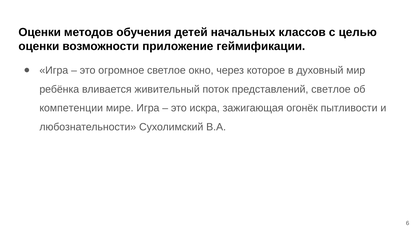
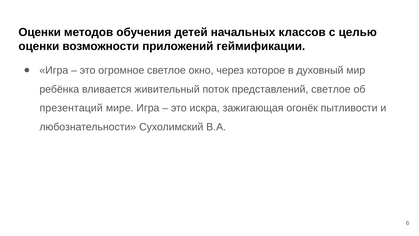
приложение: приложение -> приложений
компетенции: компетенции -> презентаций
